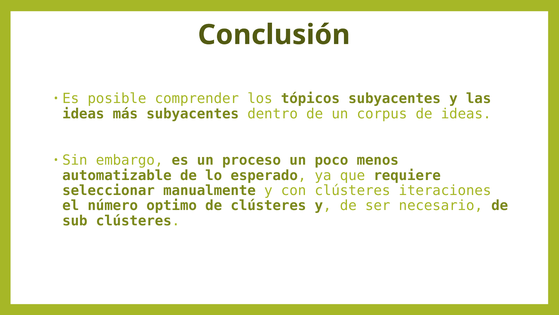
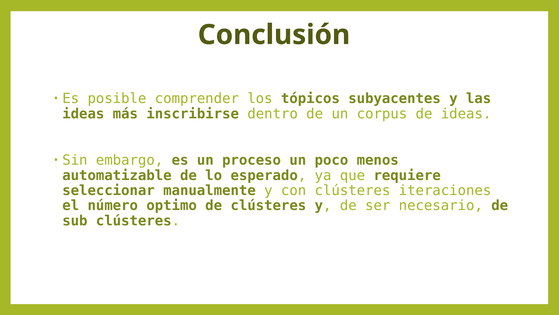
más subyacentes: subyacentes -> inscribirse
